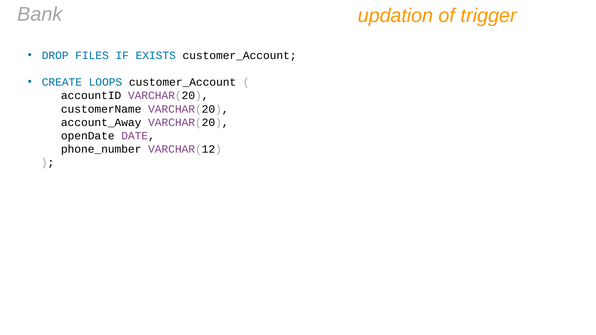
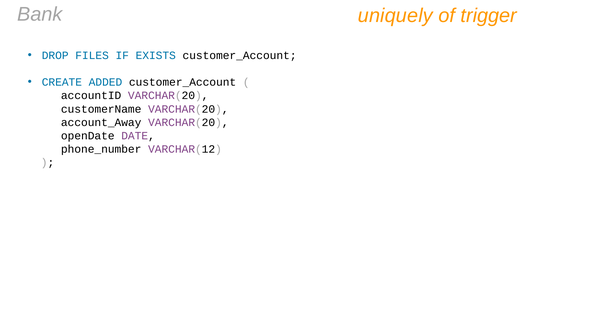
updation: updation -> uniquely
LOOPS: LOOPS -> ADDED
